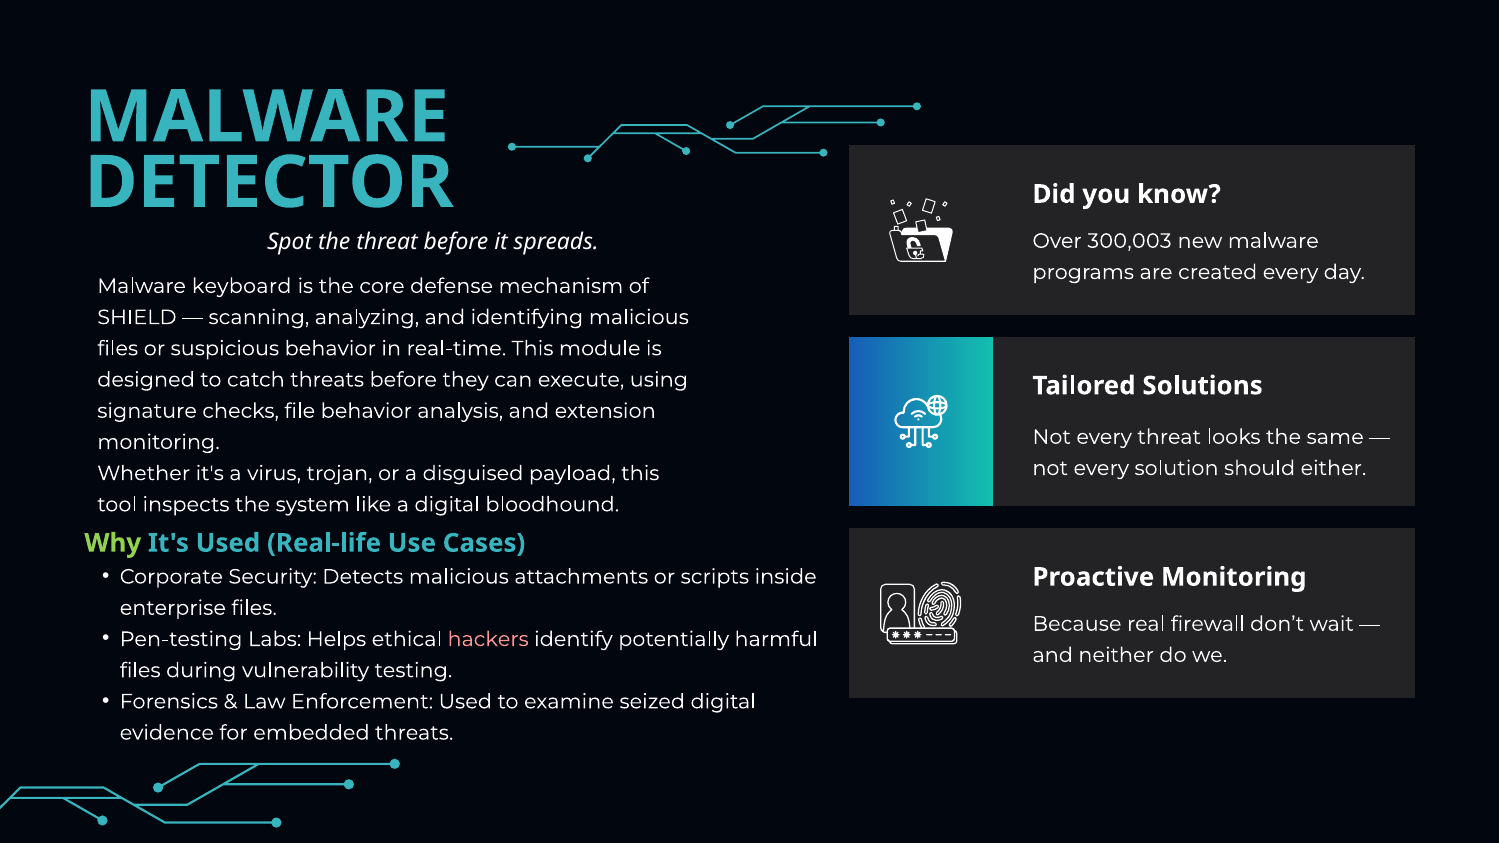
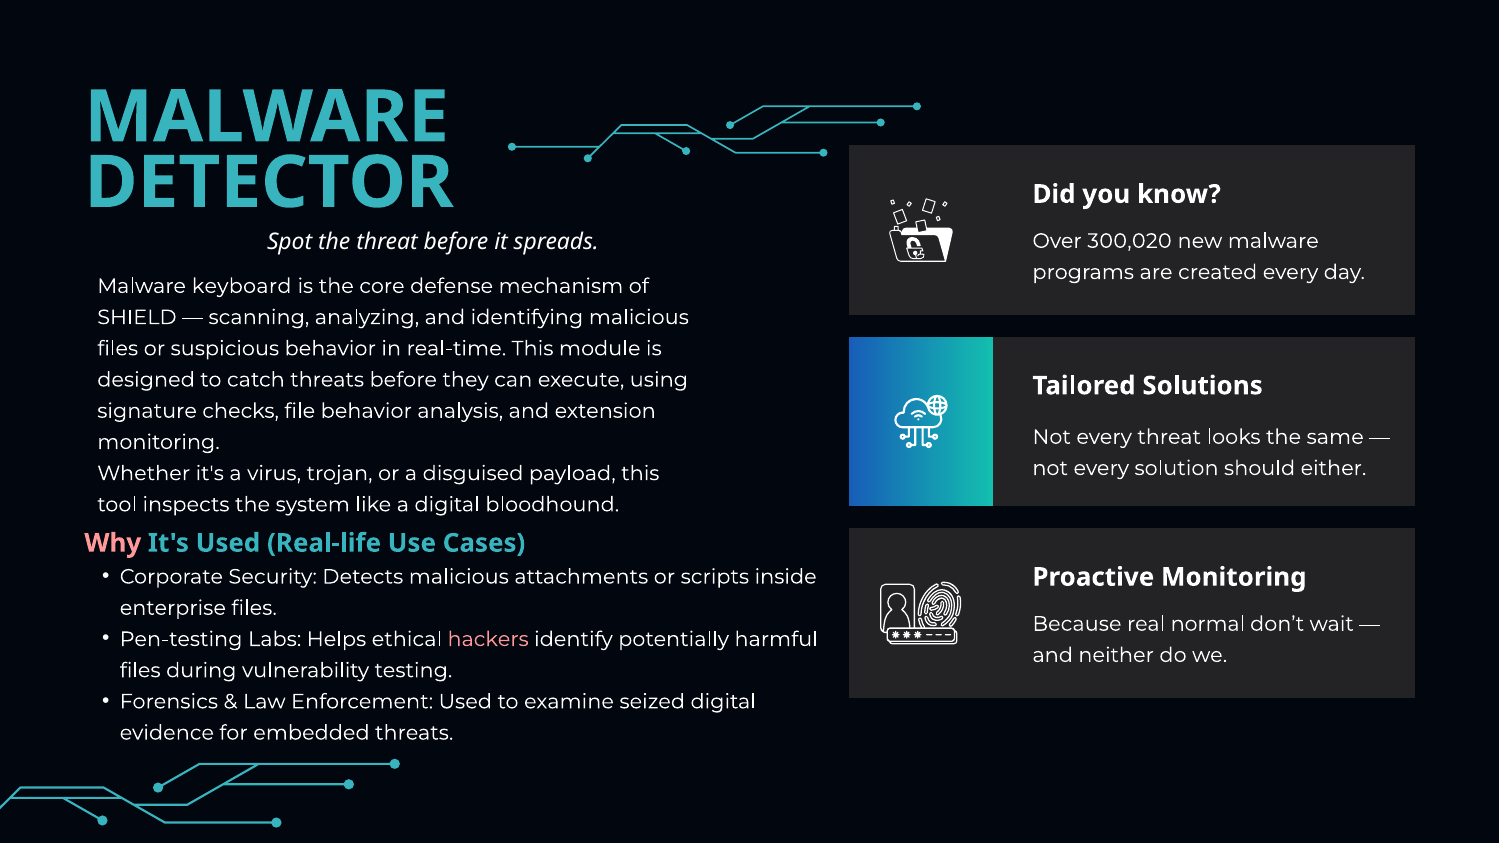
300,003: 300,003 -> 300,020
Why colour: light green -> pink
firewall: firewall -> normal
